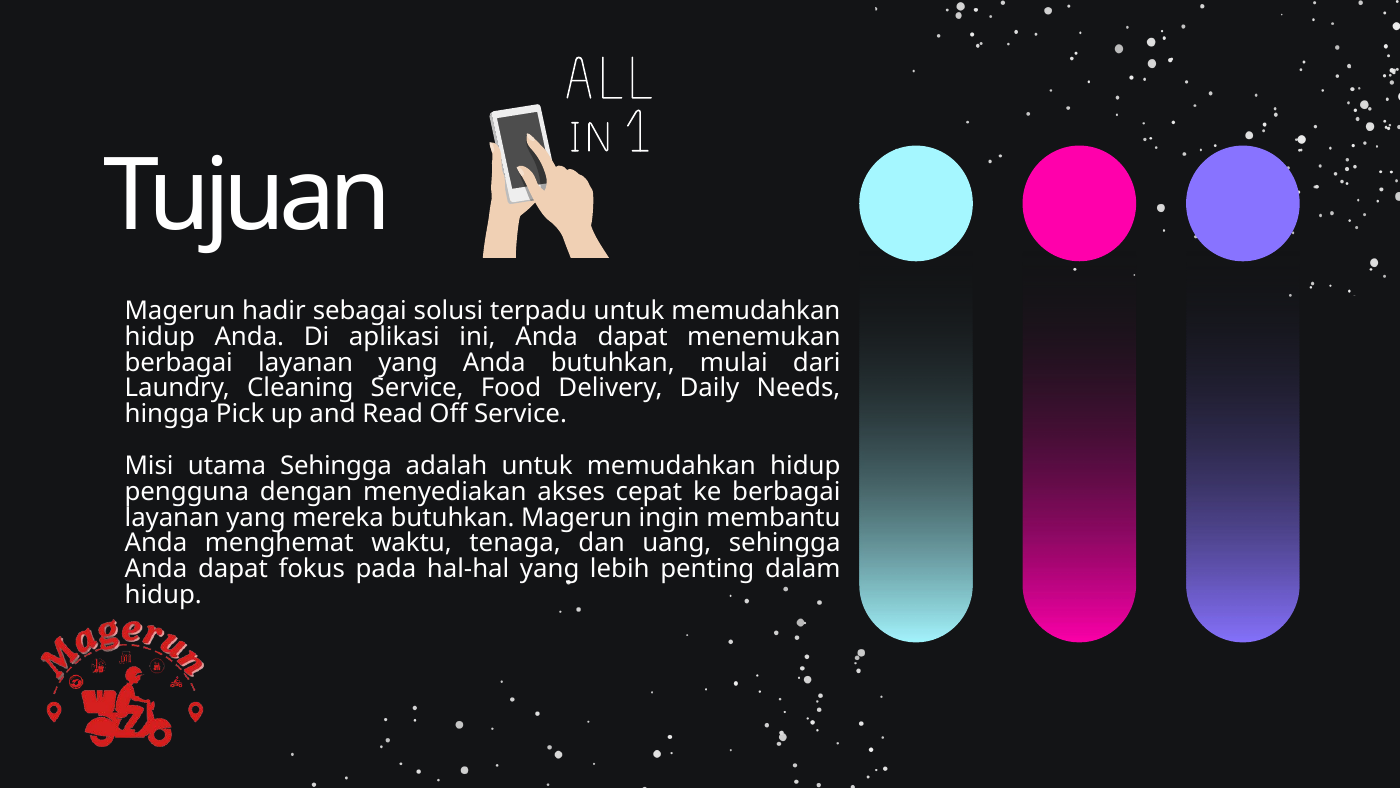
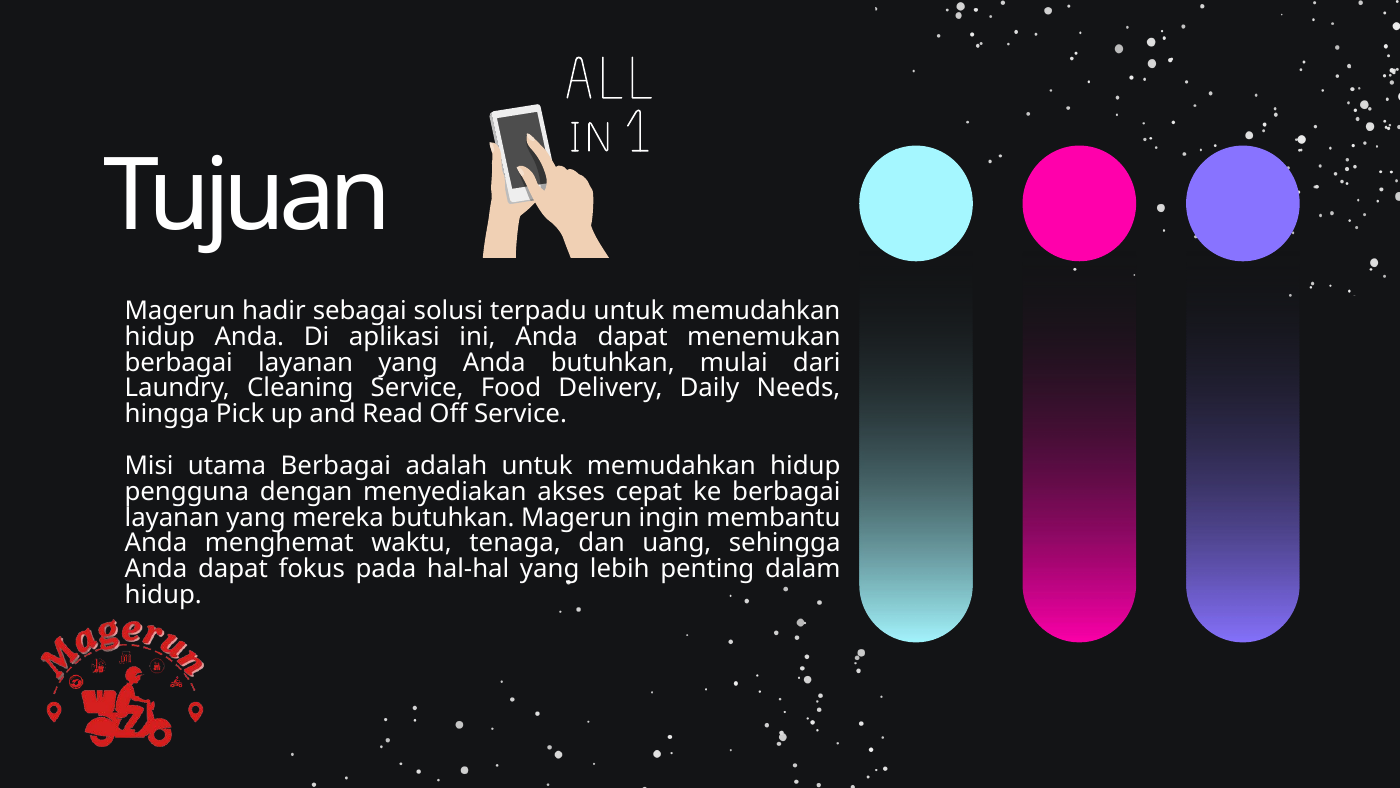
utama Sehingga: Sehingga -> Berbagai
